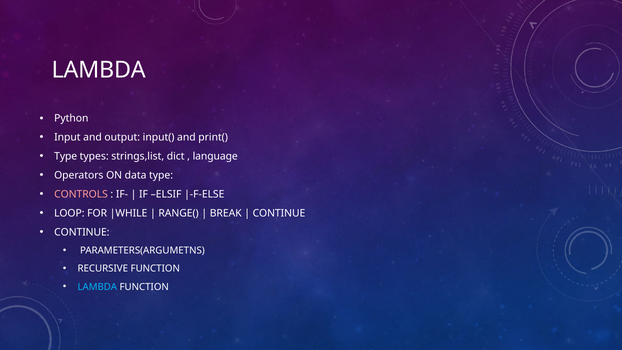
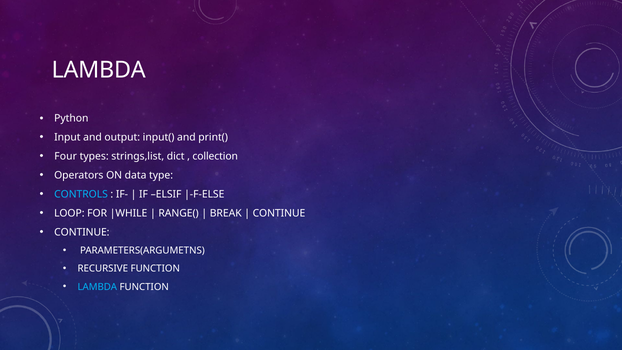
Type at (66, 156): Type -> Four
language: language -> collection
CONTROLS colour: pink -> light blue
